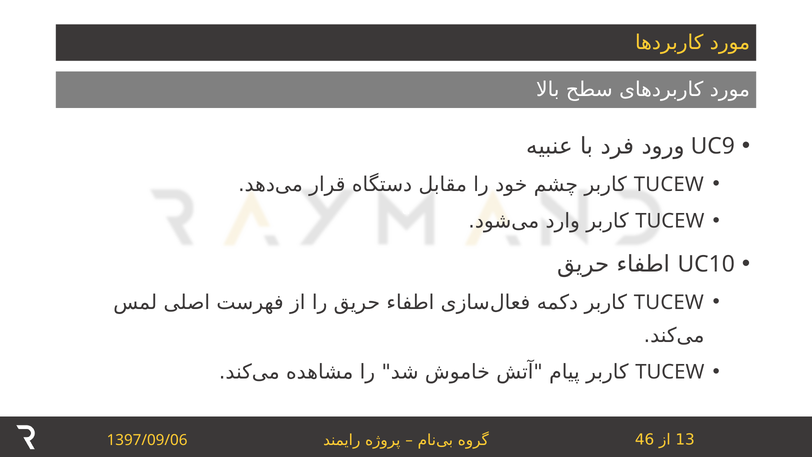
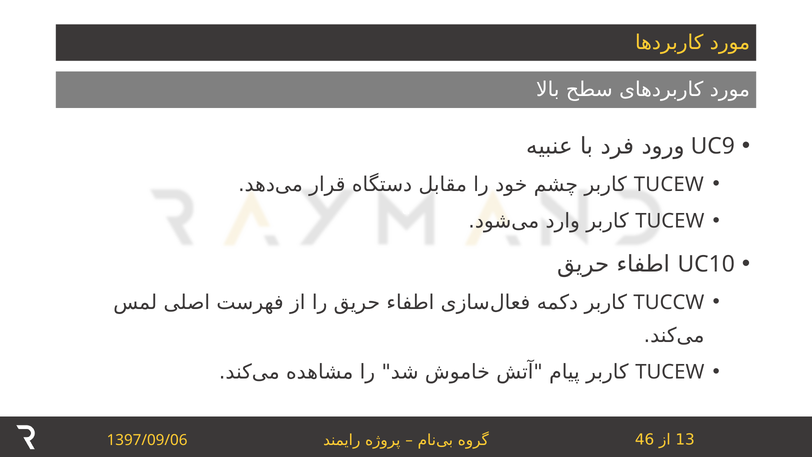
TUCEW at (669, 302): TUCEW -> TUCCW
